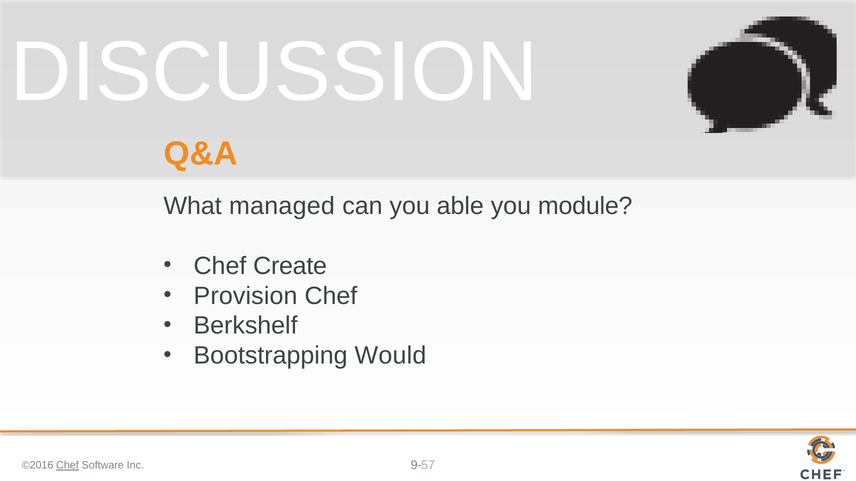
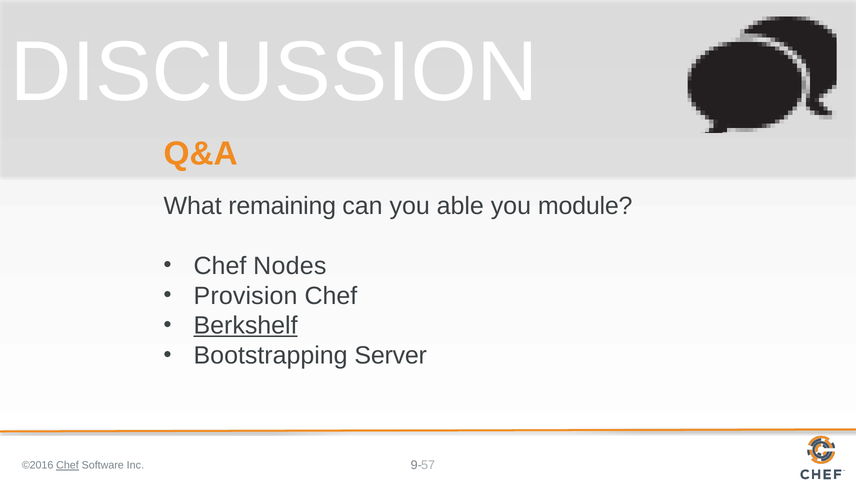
managed: managed -> remaining
Create: Create -> Nodes
Berkshelf underline: none -> present
Would: Would -> Server
